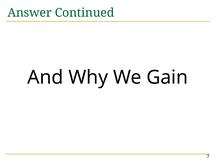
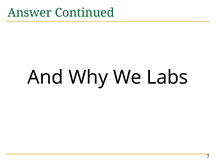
Gain: Gain -> Labs
